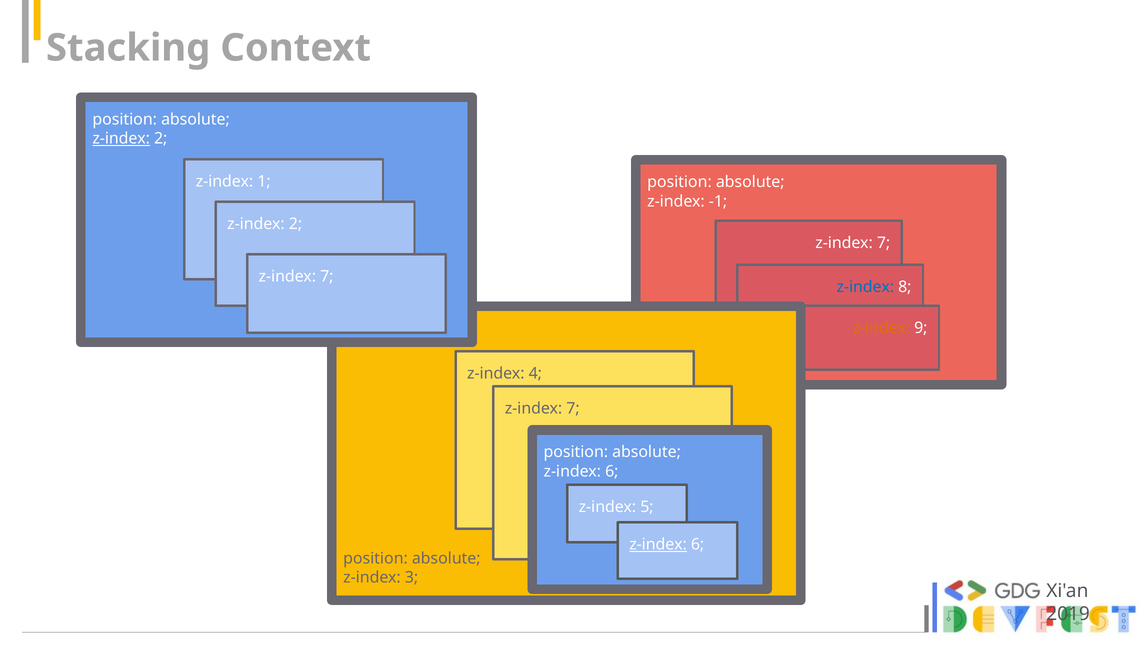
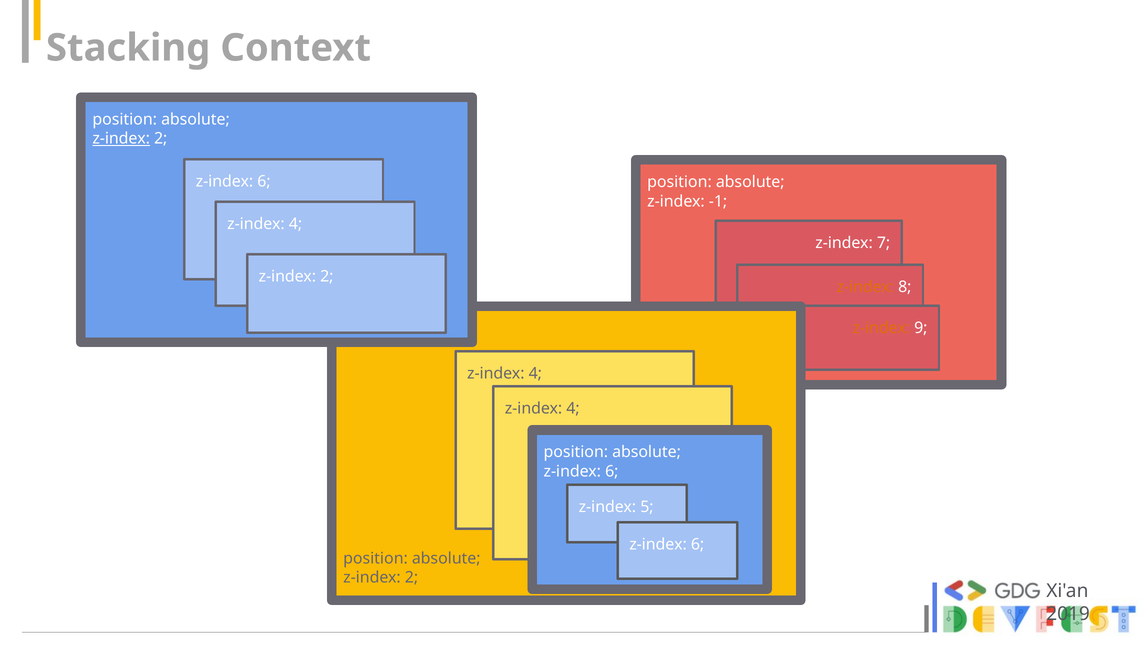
1 at (264, 181): 1 -> 6
2 at (295, 224): 2 -> 4
7 at (327, 276): 7 -> 2
z-index at (865, 287) colour: blue -> orange
7 at (573, 408): 7 -> 4
z-index at (658, 544) underline: present -> none
3 at (412, 577): 3 -> 2
